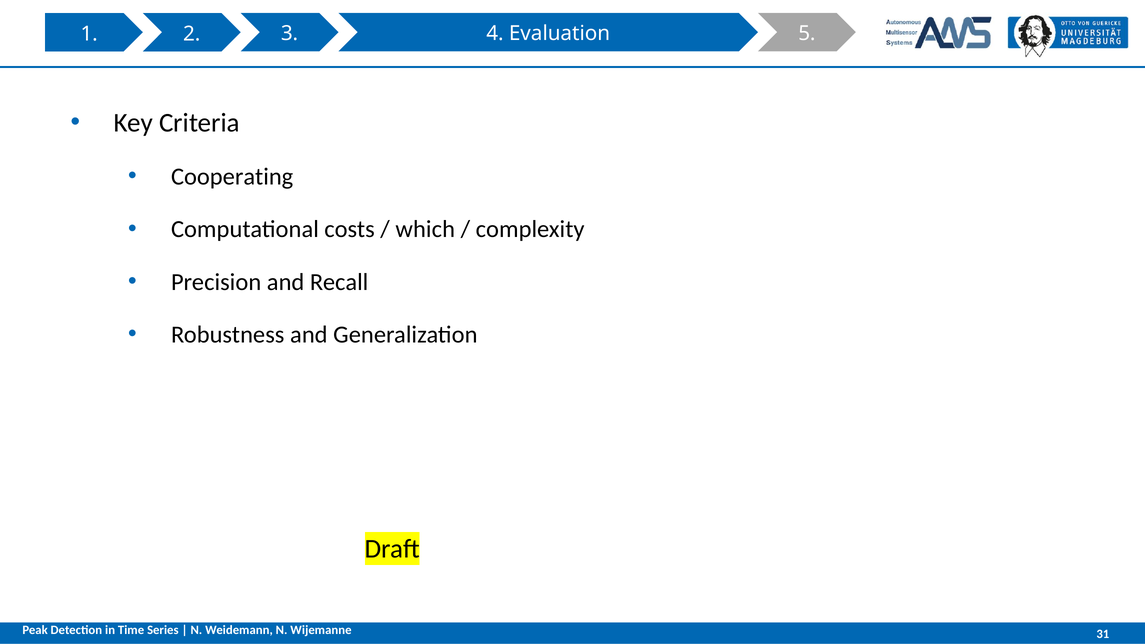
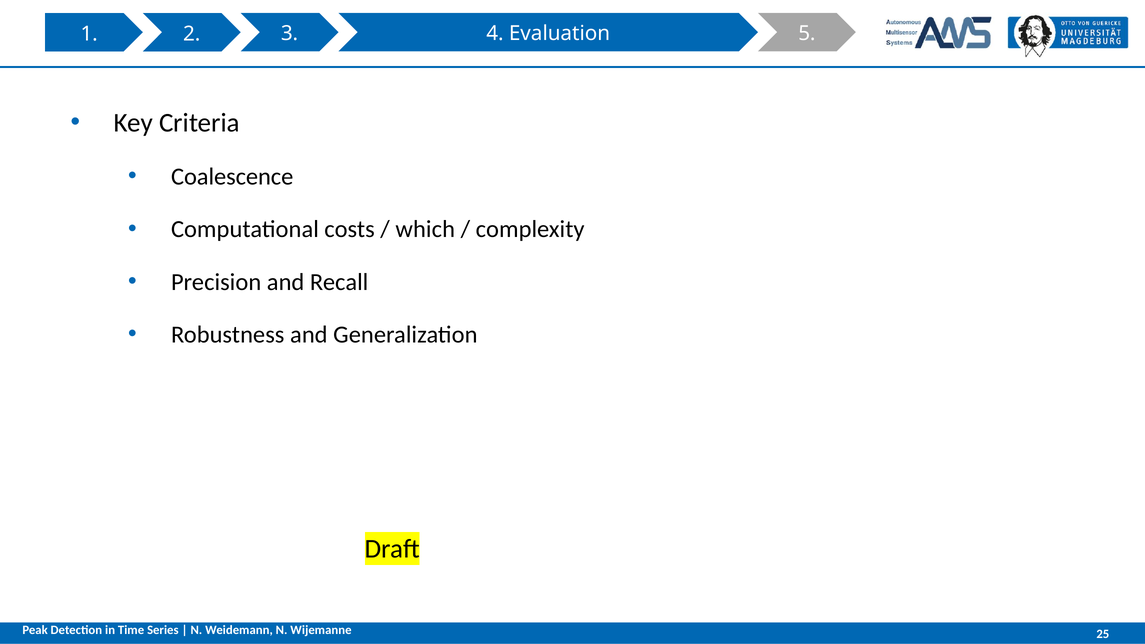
Cooperating: Cooperating -> Coalescence
31: 31 -> 25
